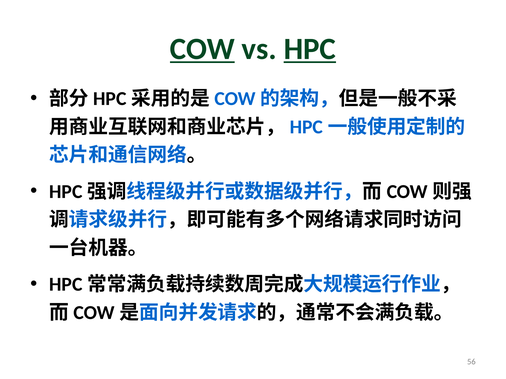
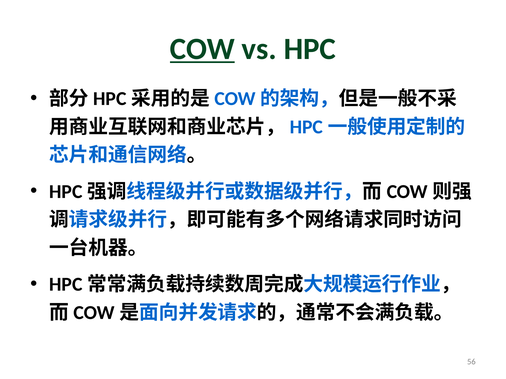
HPC underline: present -> none
